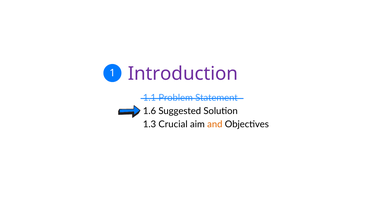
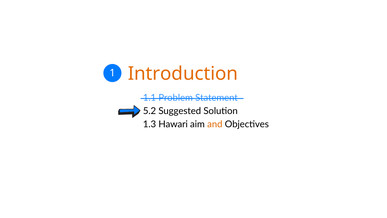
Introduction colour: purple -> orange
1.6: 1.6 -> 5.2
Crucial: Crucial -> Hawari
